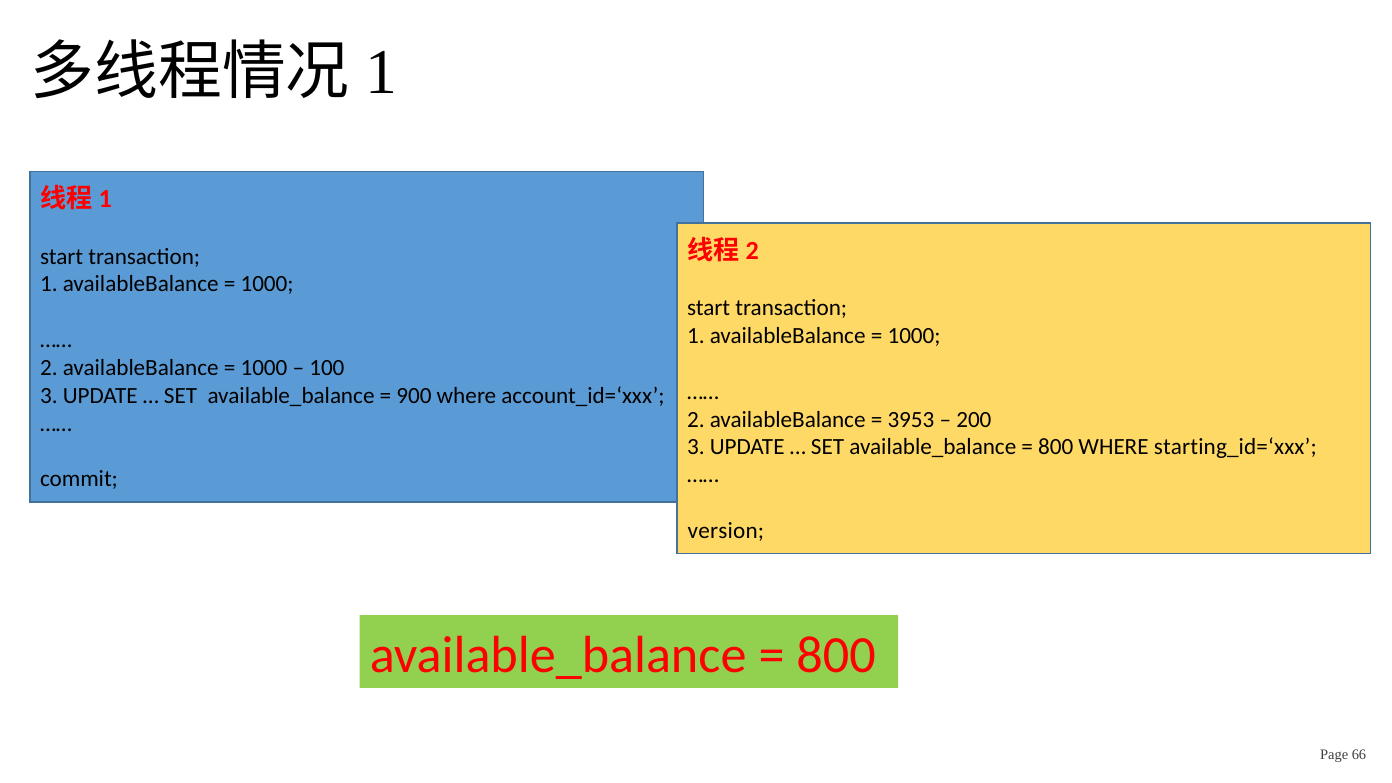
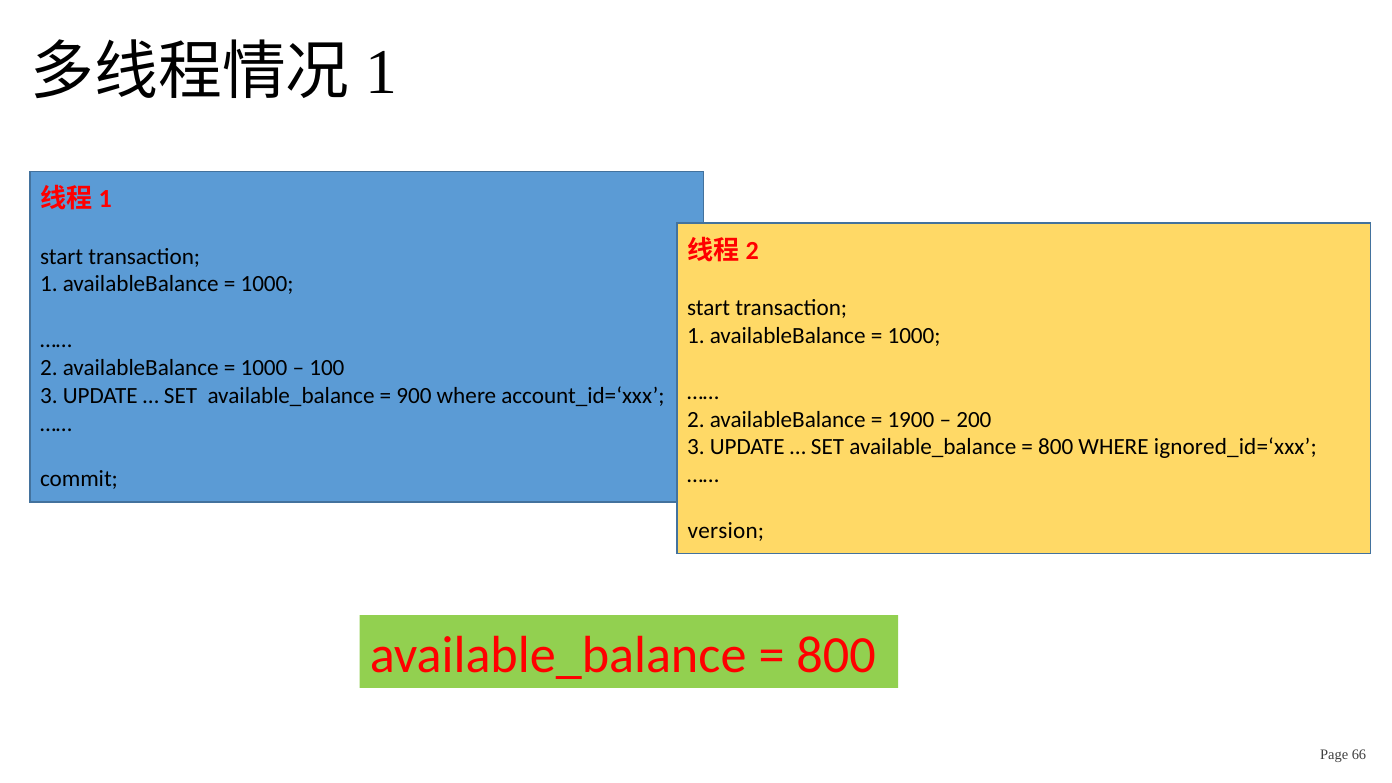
3953: 3953 -> 1900
starting_id=‘xxx: starting_id=‘xxx -> ignored_id=‘xxx
